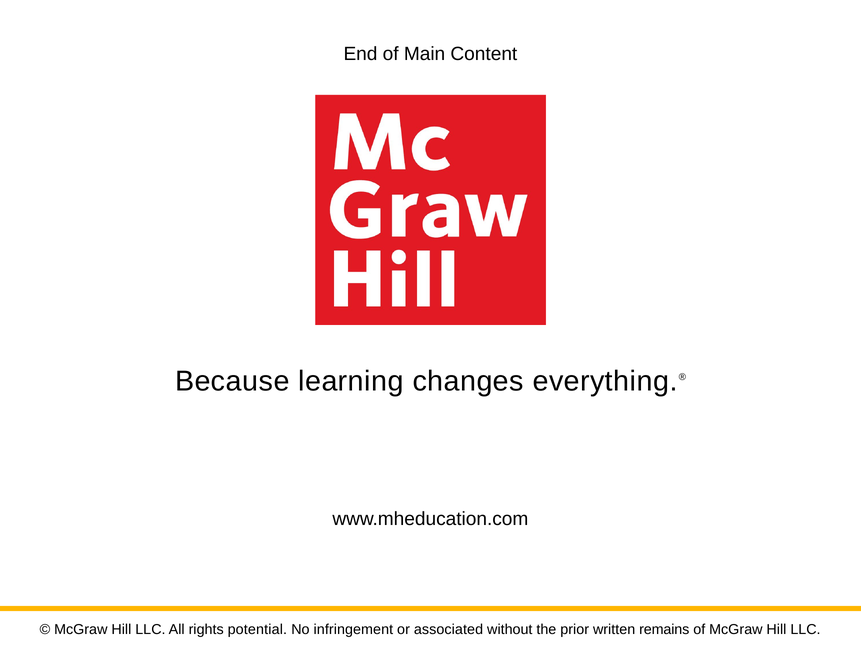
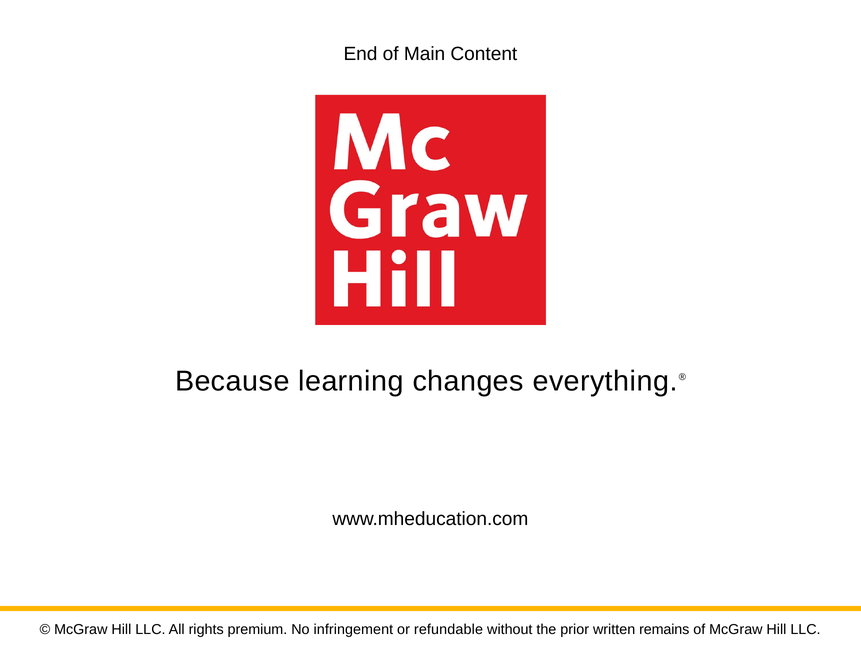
potential: potential -> premium
associated: associated -> refundable
